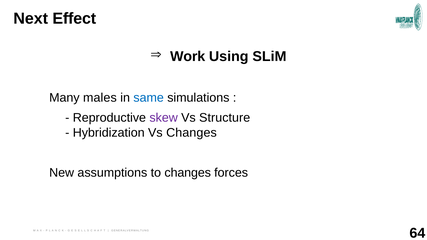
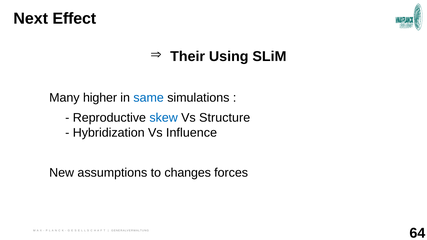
Work: Work -> Their
males: males -> higher
skew colour: purple -> blue
Vs Changes: Changes -> Influence
